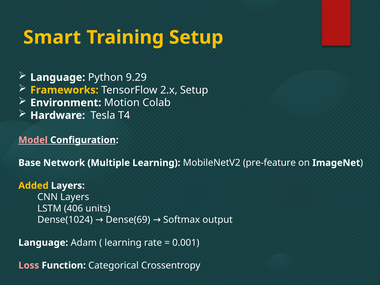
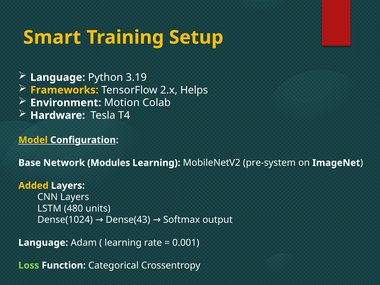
9.29: 9.29 -> 3.19
2.x Setup: Setup -> Helps
Model colour: pink -> yellow
Multiple: Multiple -> Modules
pre-feature: pre-feature -> pre-system
406: 406 -> 480
Dense(69: Dense(69 -> Dense(43
Loss colour: pink -> light green
